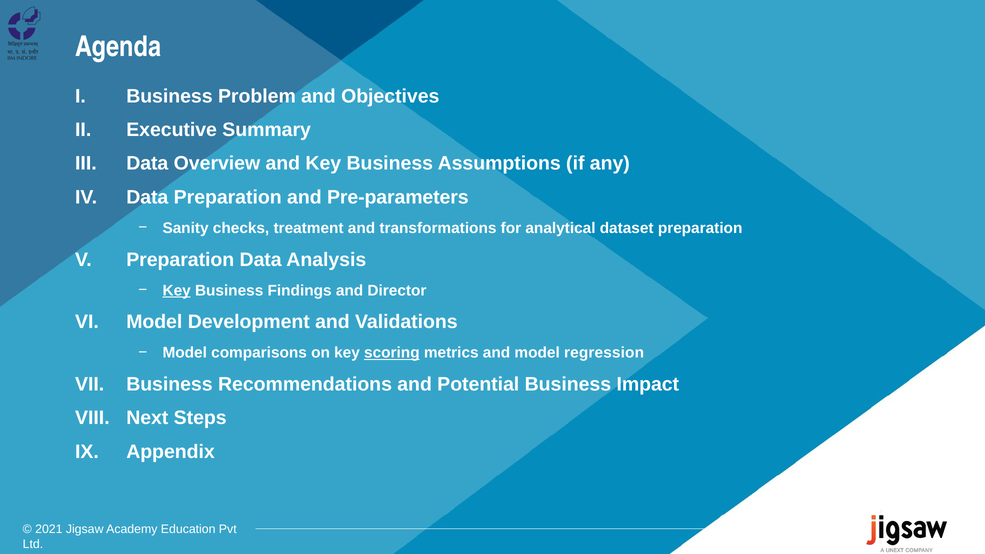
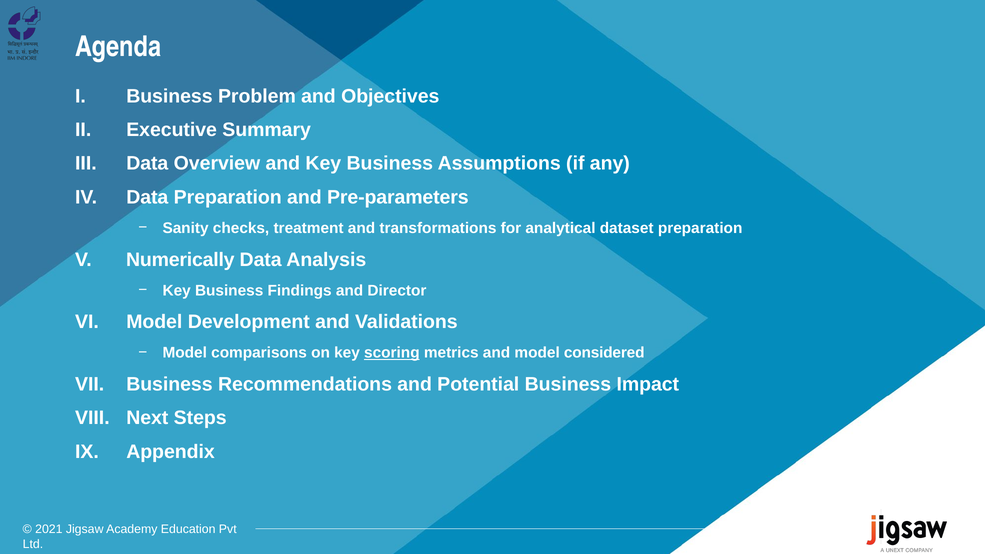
Preparation at (180, 260): Preparation -> Numerically
Key at (177, 291) underline: present -> none
regression: regression -> considered
